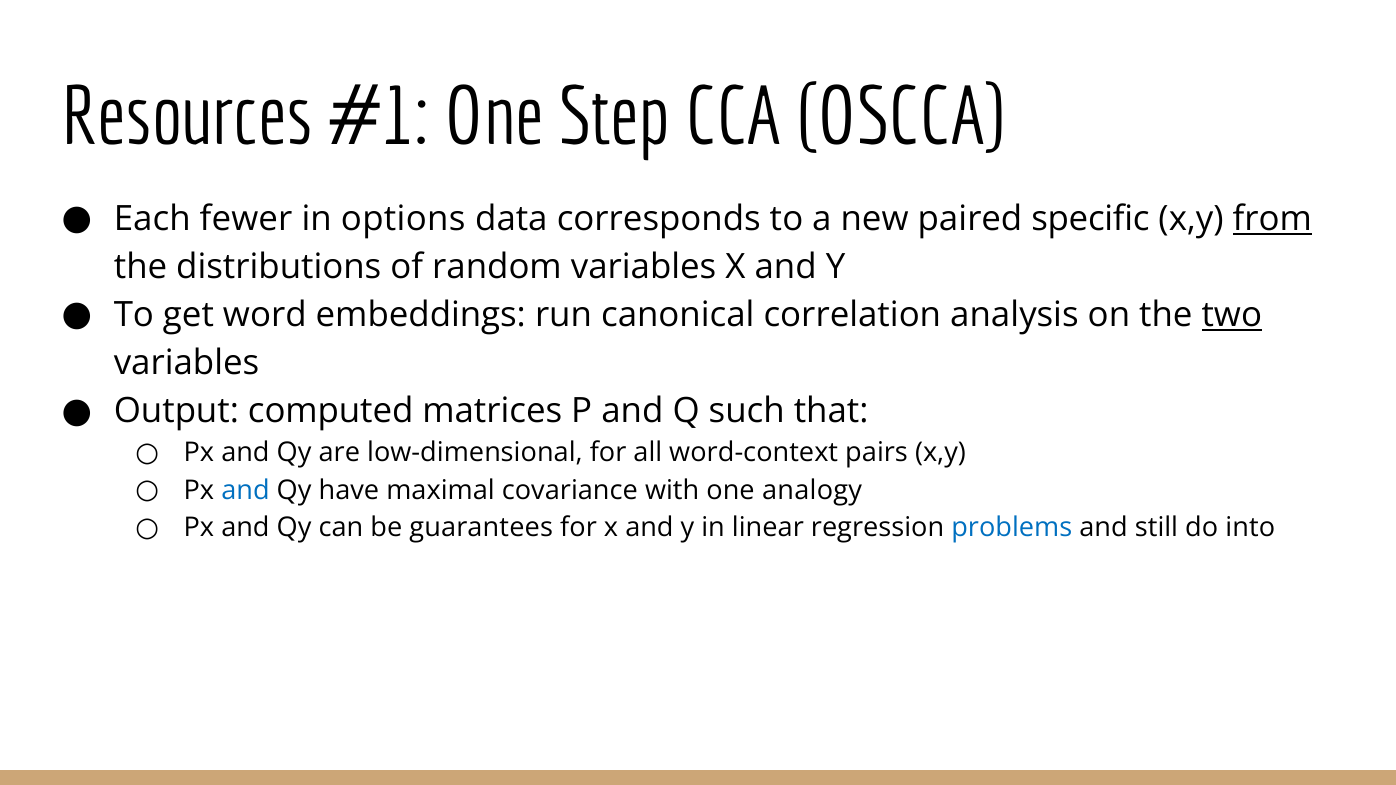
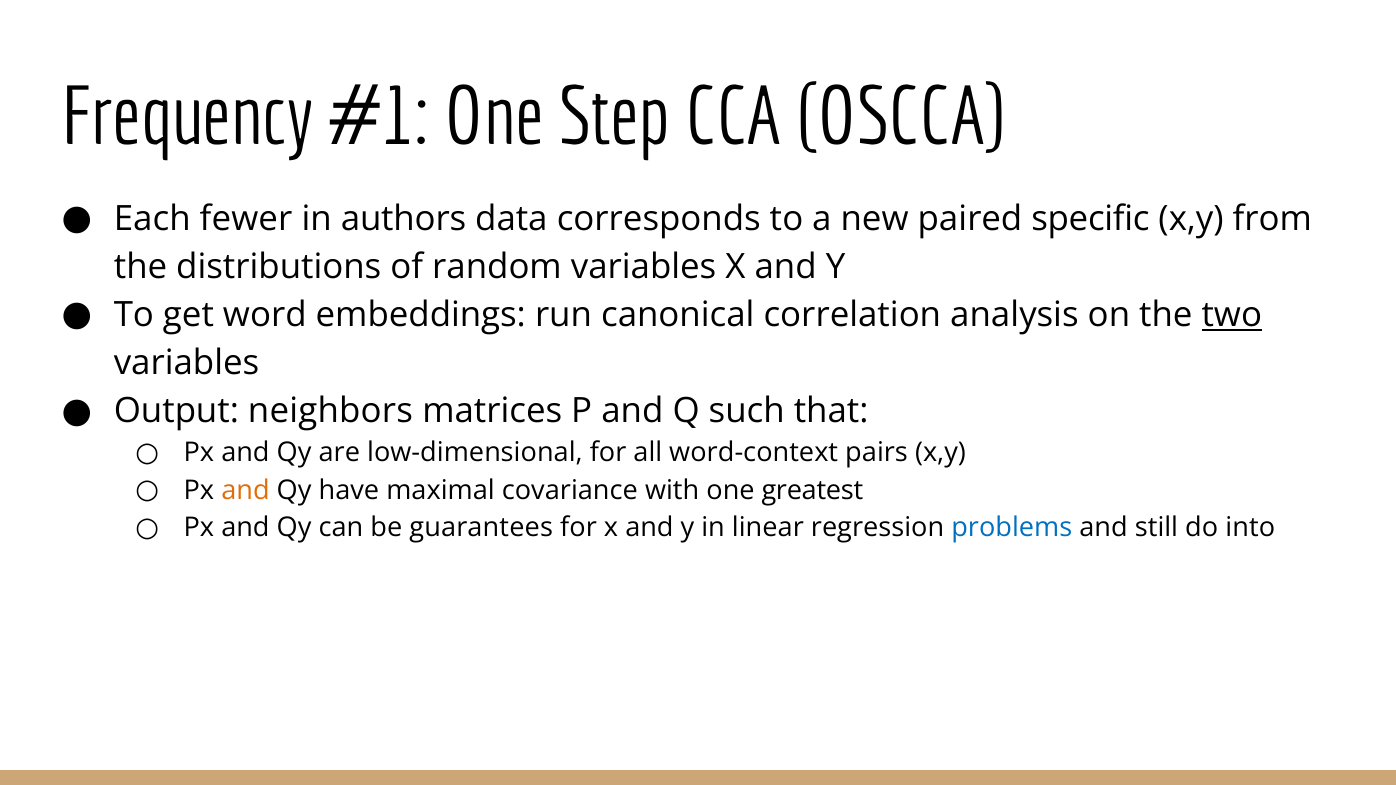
Resources: Resources -> Frequency
options: options -> authors
from underline: present -> none
computed: computed -> neighbors
and at (245, 490) colour: blue -> orange
analogy: analogy -> greatest
